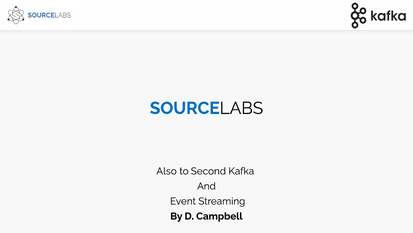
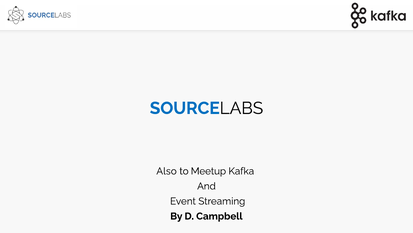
Second: Second -> Meetup
